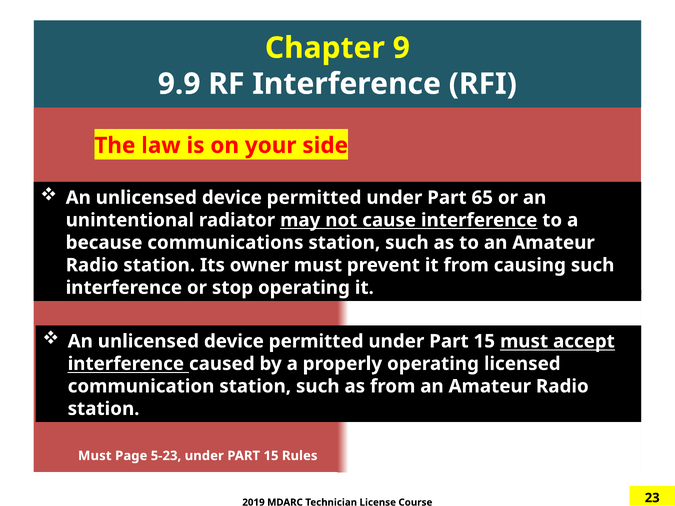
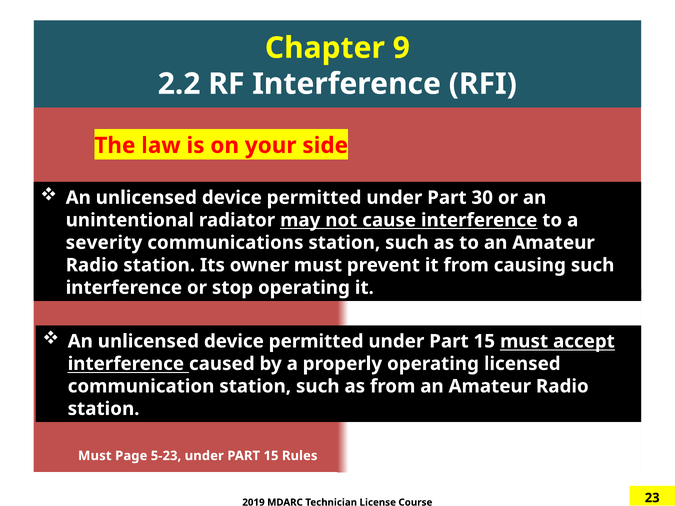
9.9: 9.9 -> 2.2
65: 65 -> 30
because: because -> severity
